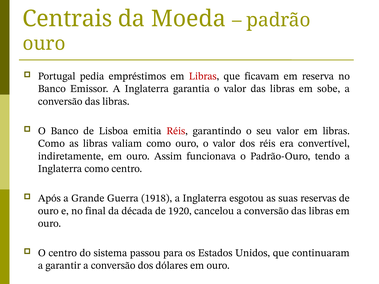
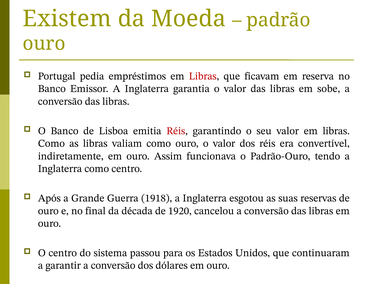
Centrais: Centrais -> Existem
